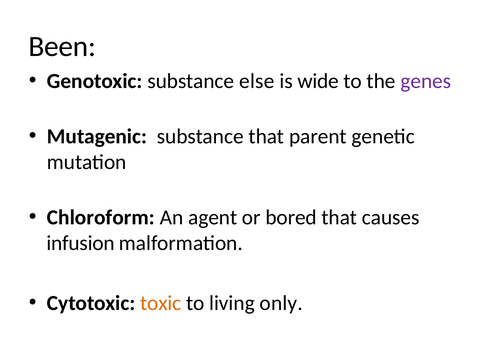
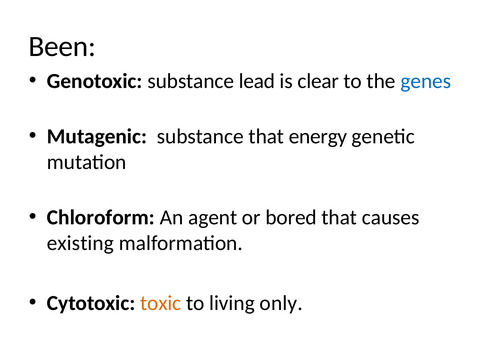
else: else -> lead
wide: wide -> clear
genes colour: purple -> blue
parent: parent -> energy
infusion: infusion -> existing
